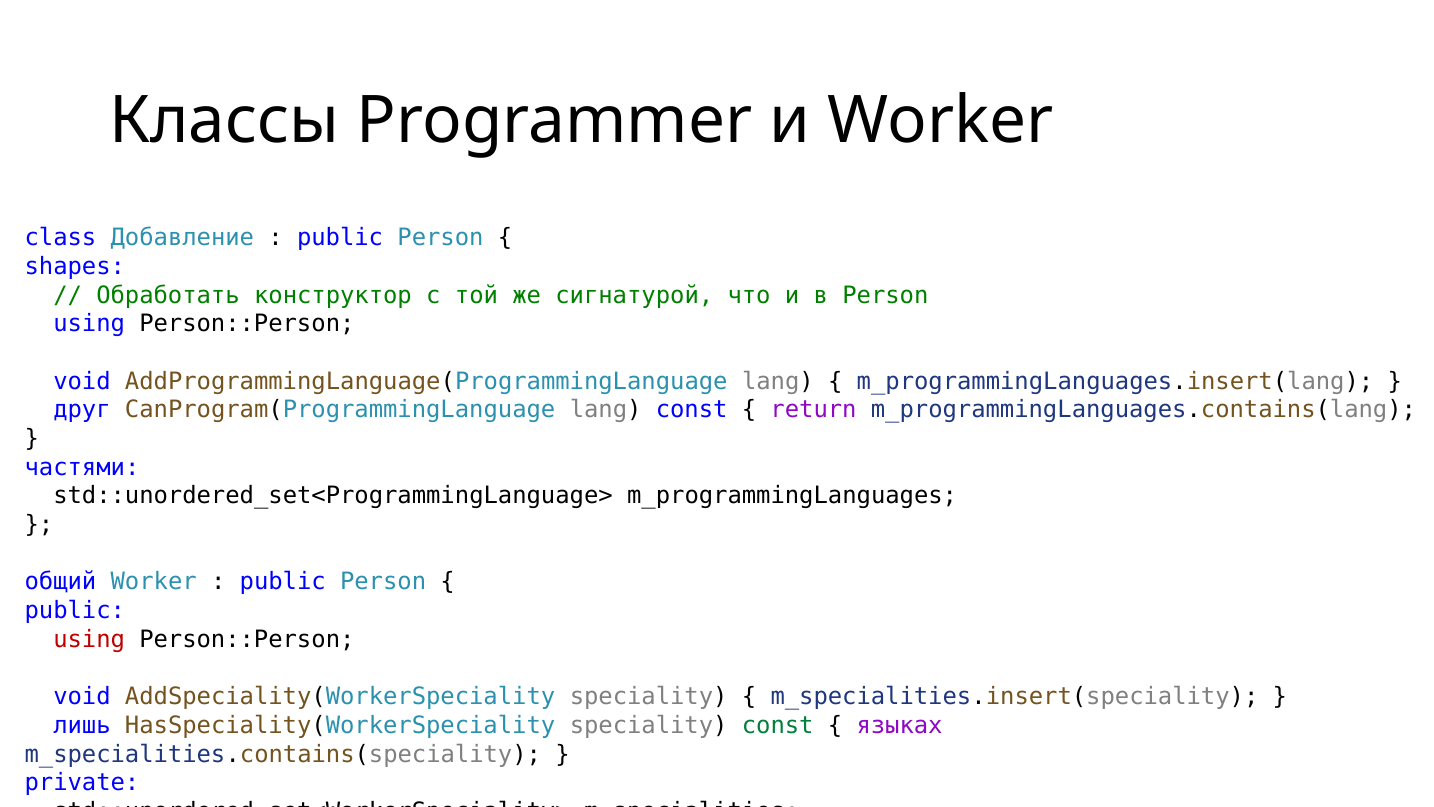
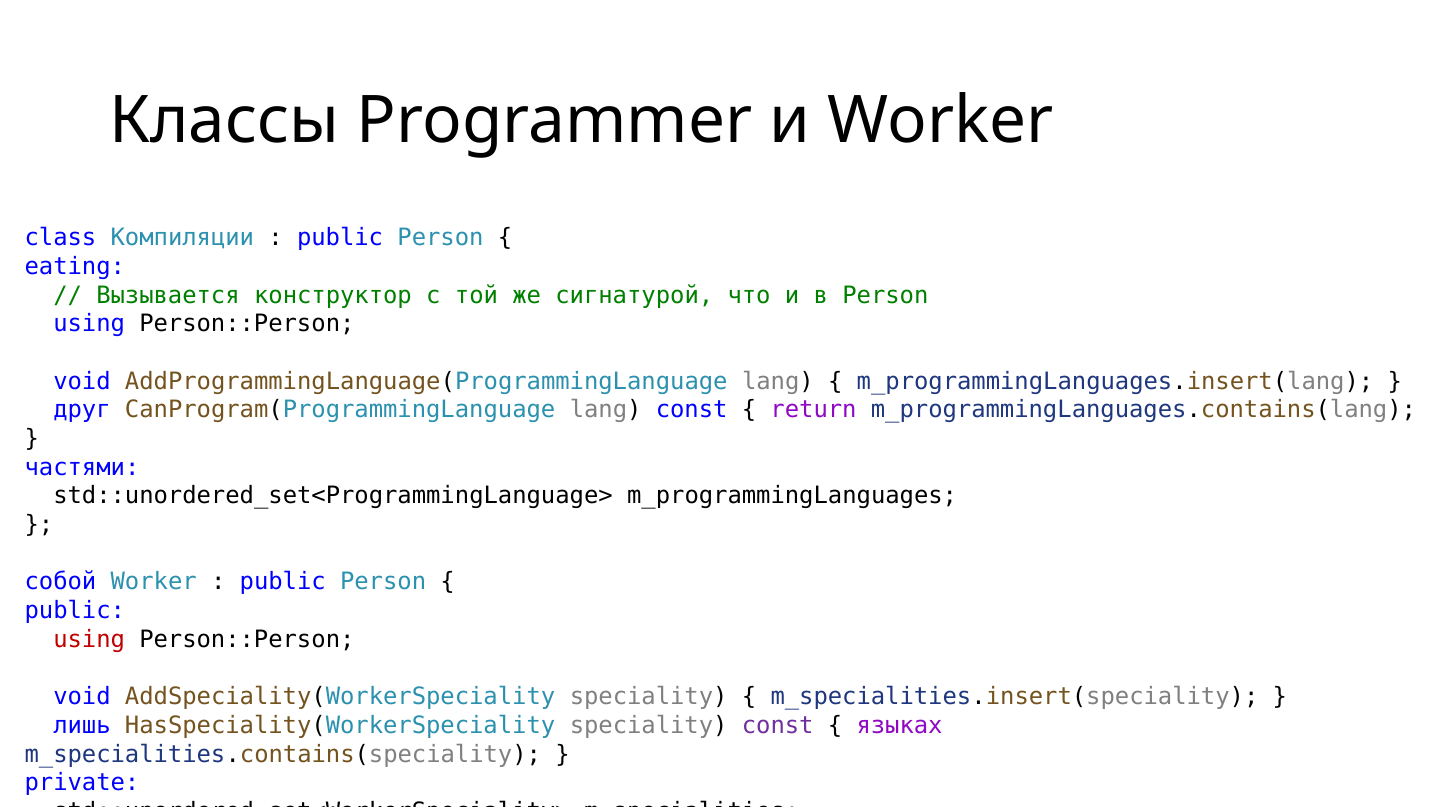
Добавление: Добавление -> Компиляции
shapes: shapes -> eating
Обработать: Обработать -> Вызывается
общий: общий -> собой
const at (778, 725) colour: green -> purple
